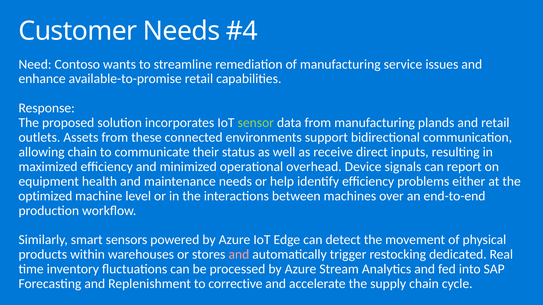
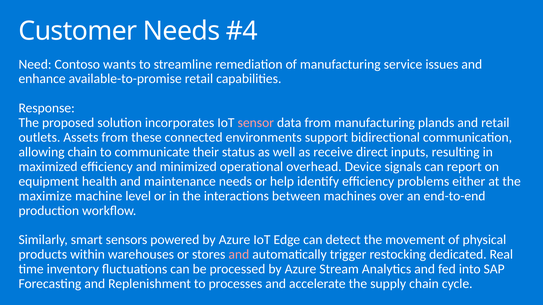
sensor colour: light green -> pink
optimized: optimized -> maximize
corrective: corrective -> processes
